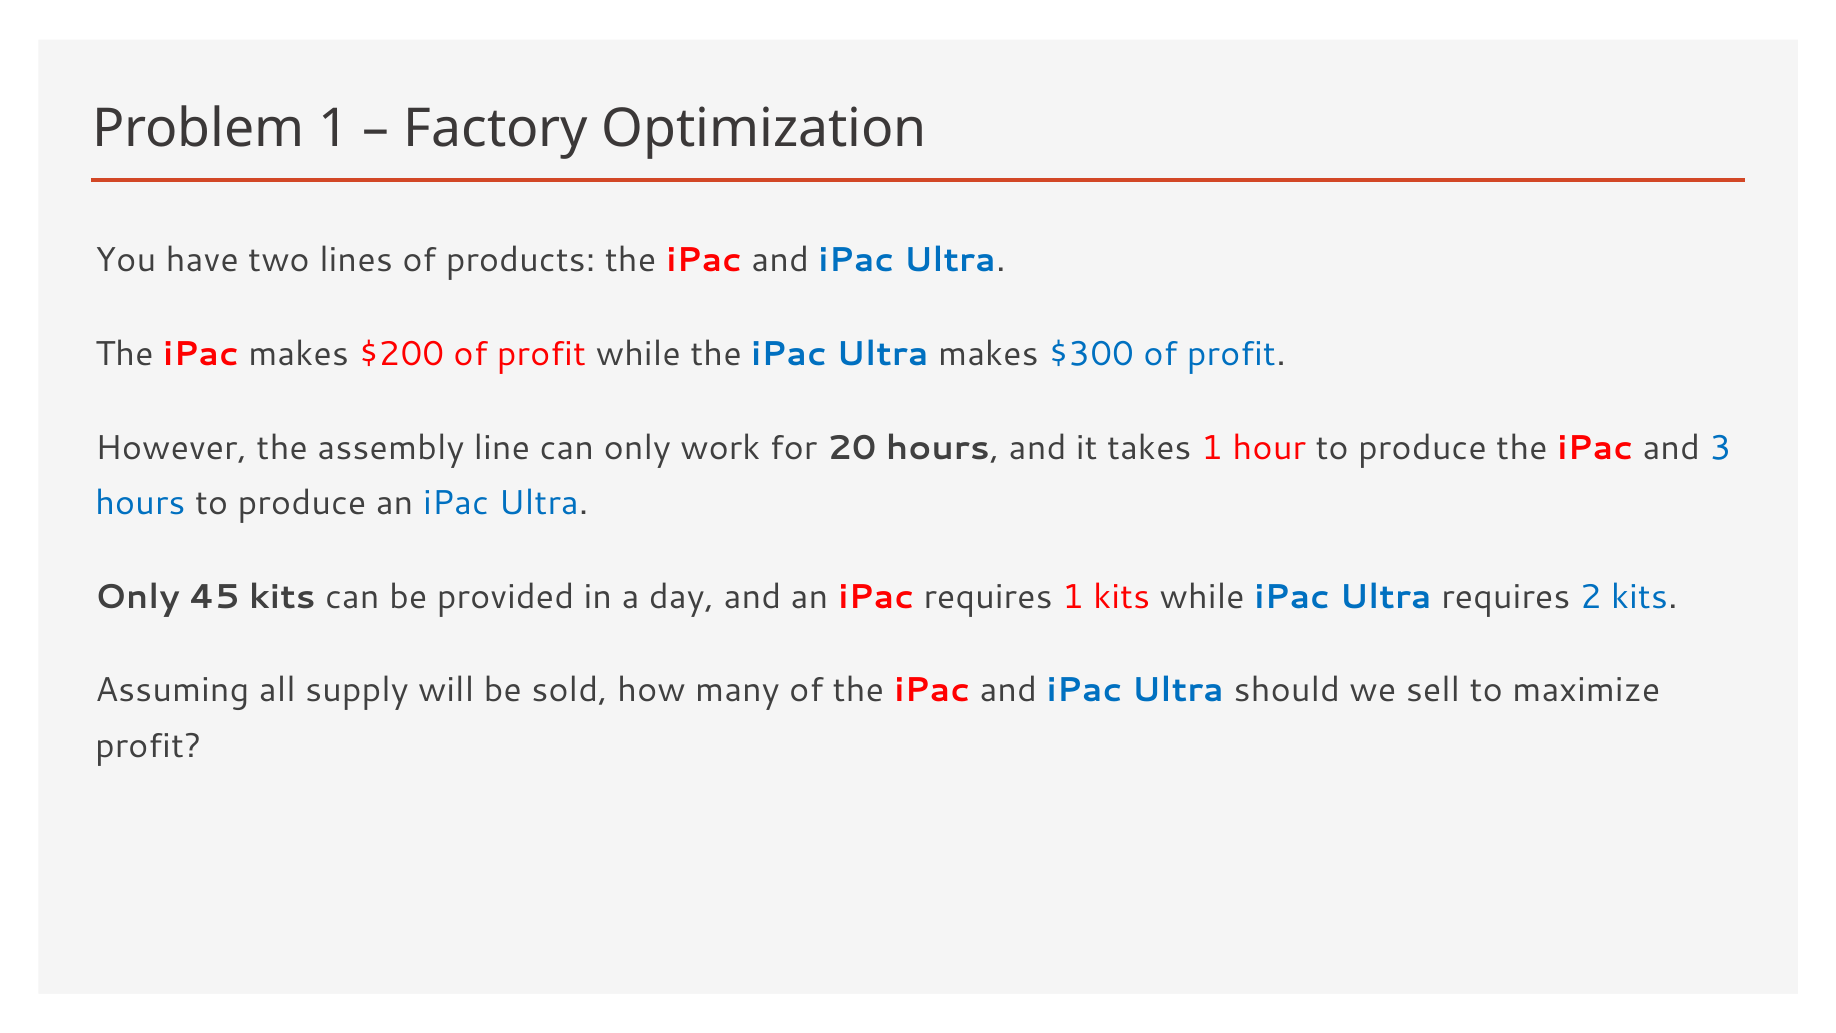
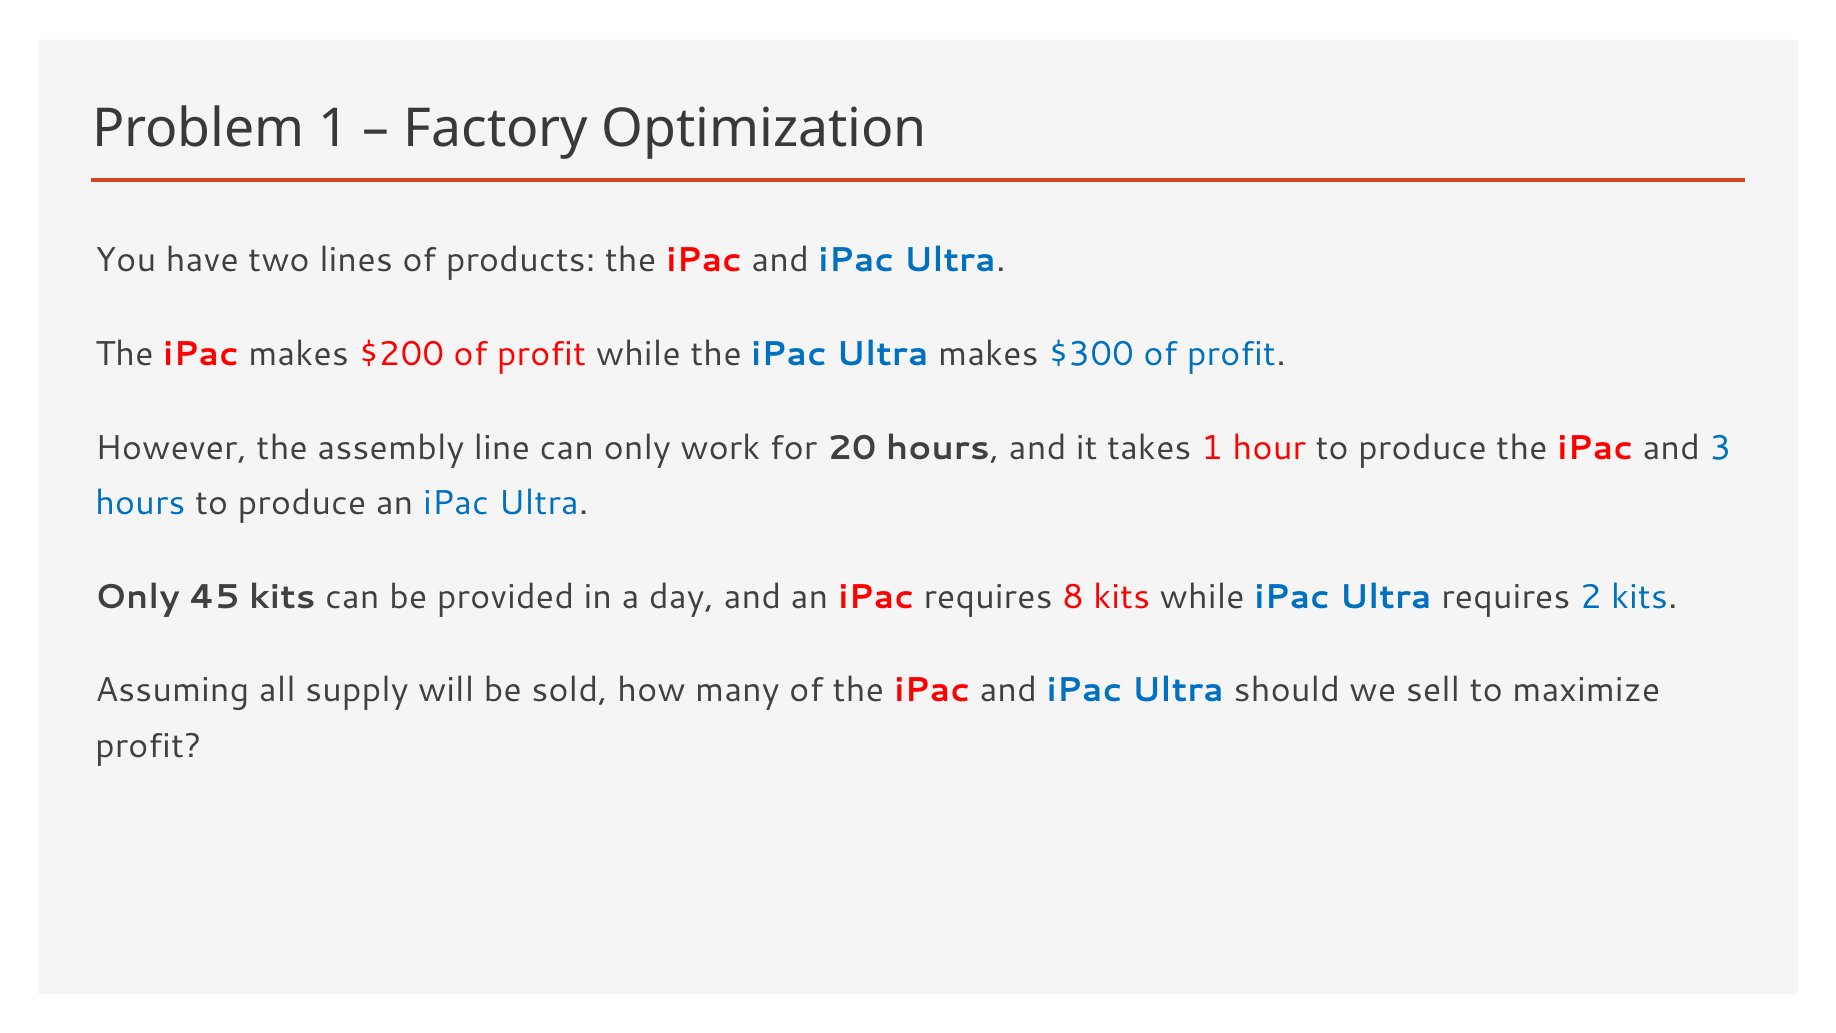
requires 1: 1 -> 8
